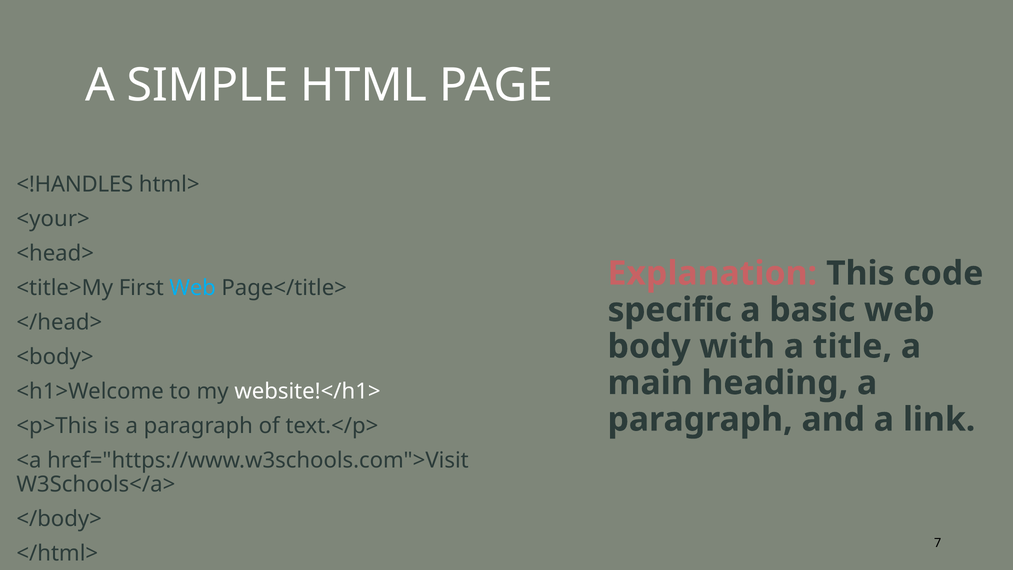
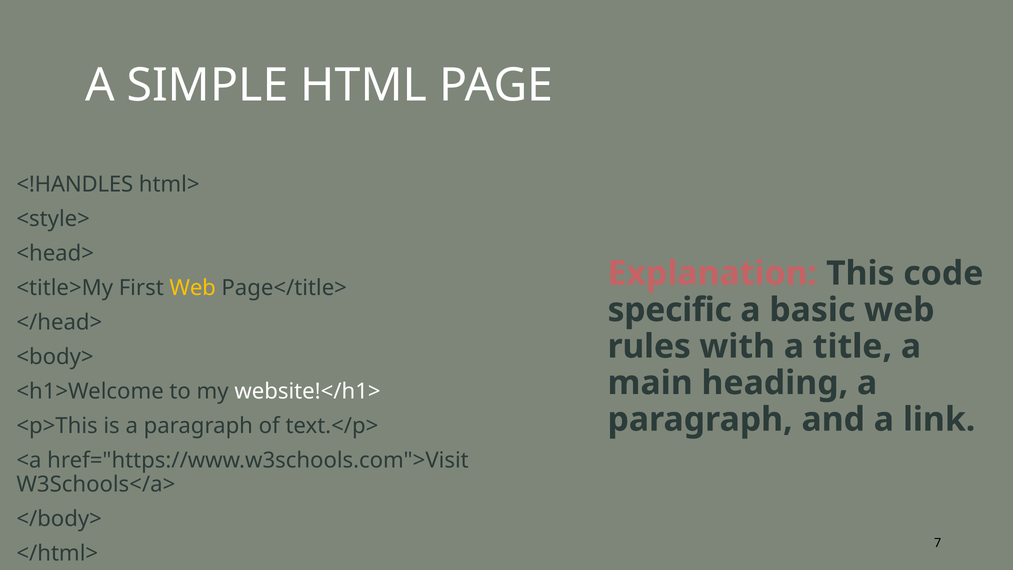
<your>: <your> -> <style>
Web at (193, 288) colour: light blue -> yellow
body: body -> rules
